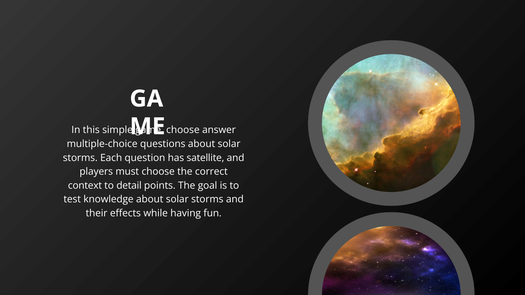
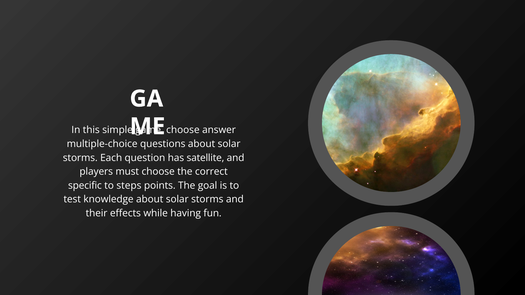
context: context -> specific
detail: detail -> steps
